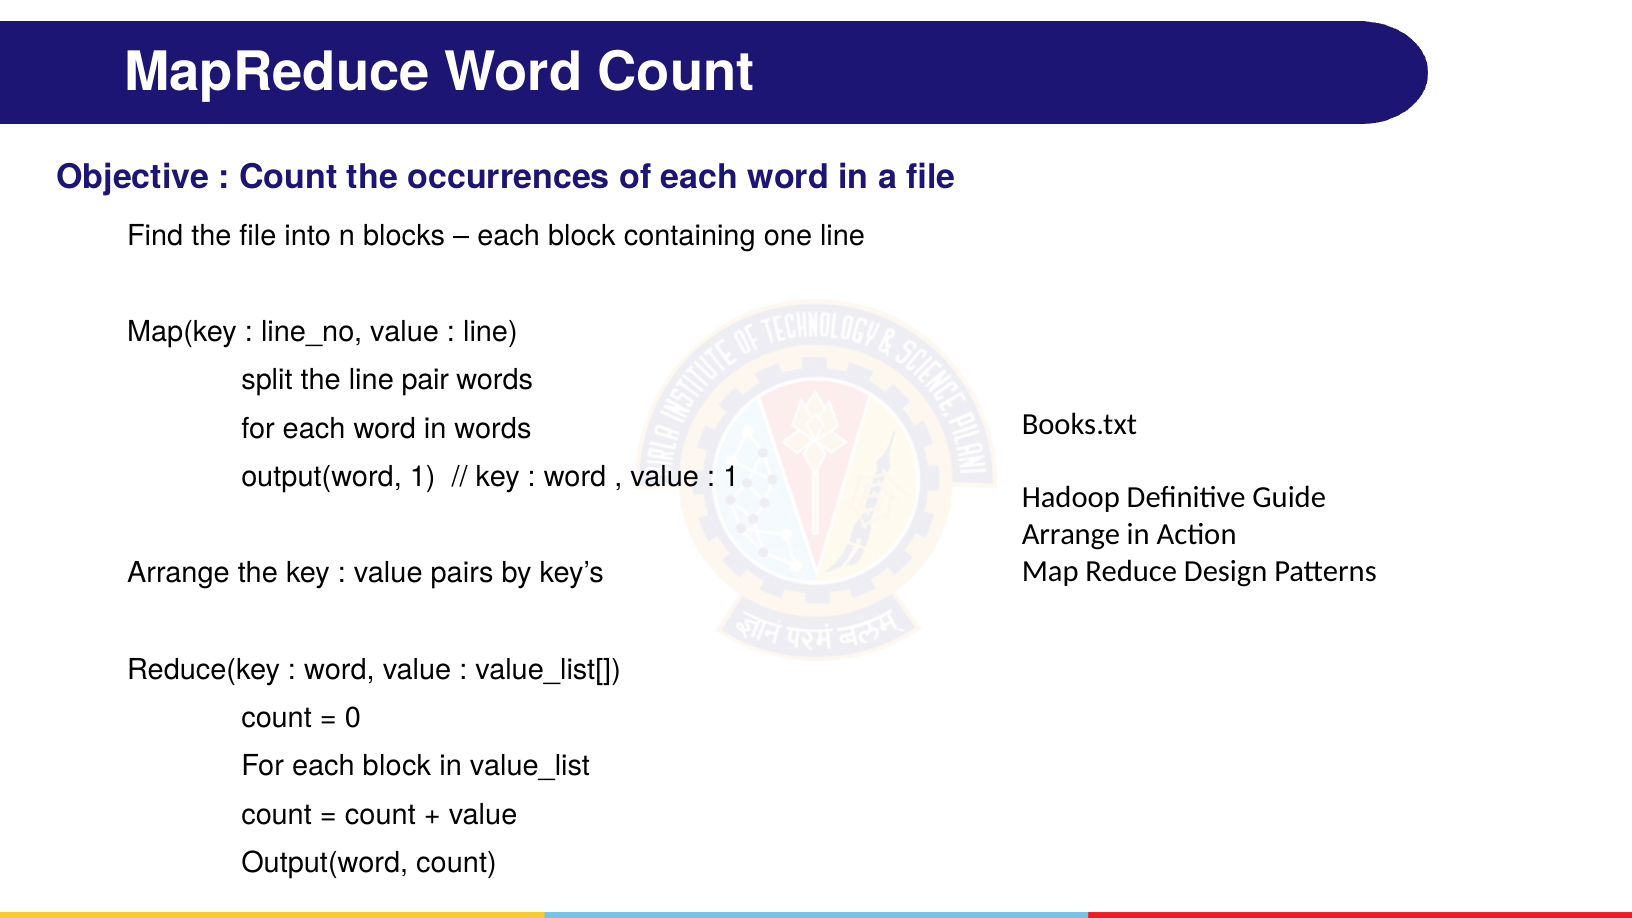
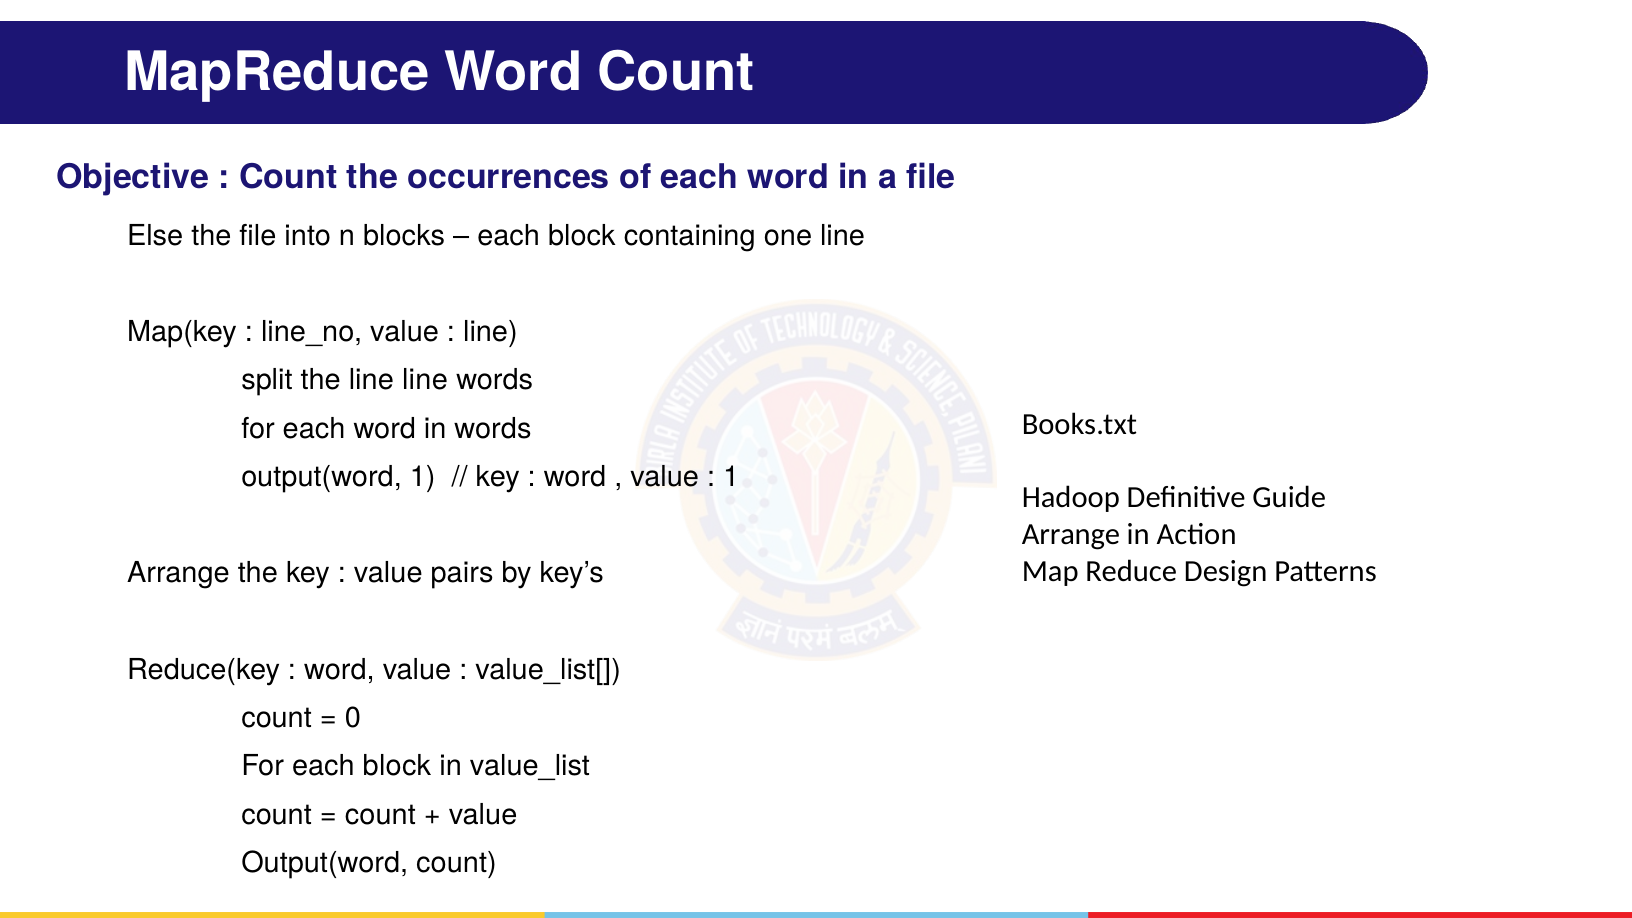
Find: Find -> Else
line pair: pair -> line
